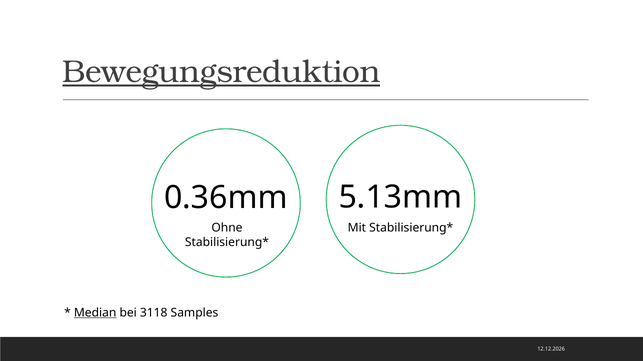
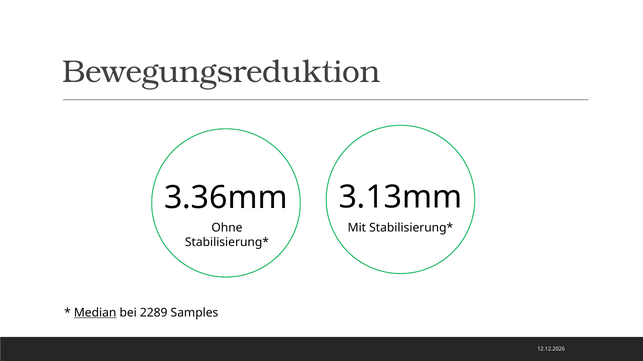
Bewegungsreduktion underline: present -> none
5.13mm: 5.13mm -> 3.13mm
0.36mm: 0.36mm -> 3.36mm
3118: 3118 -> 2289
